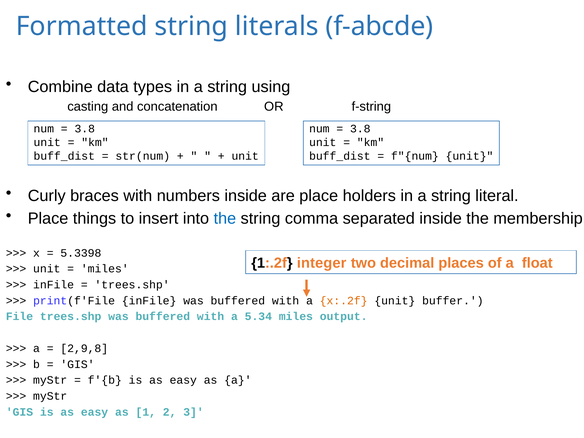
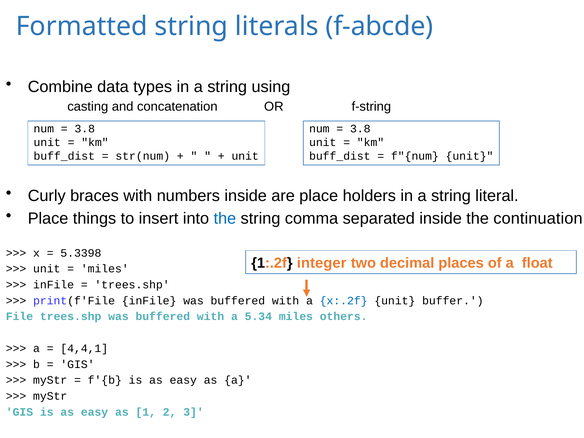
membership: membership -> continuation
x:.2f colour: orange -> blue
output: output -> others
2,9,8: 2,9,8 -> 4,4,1
